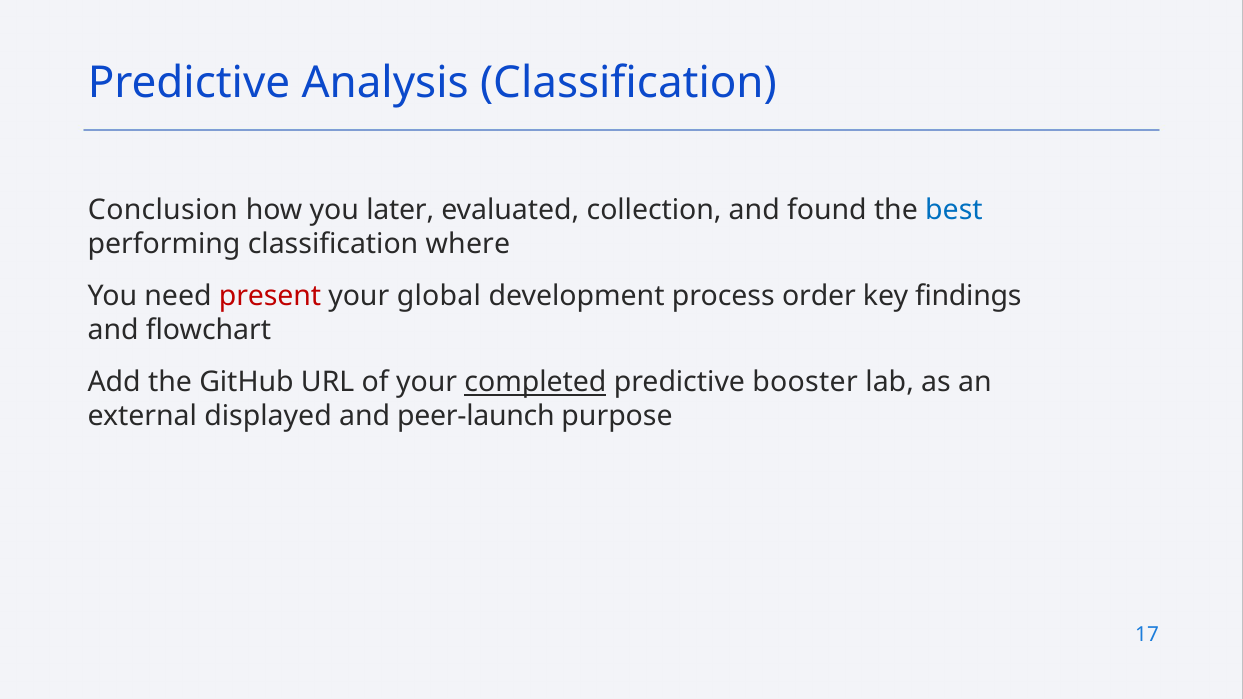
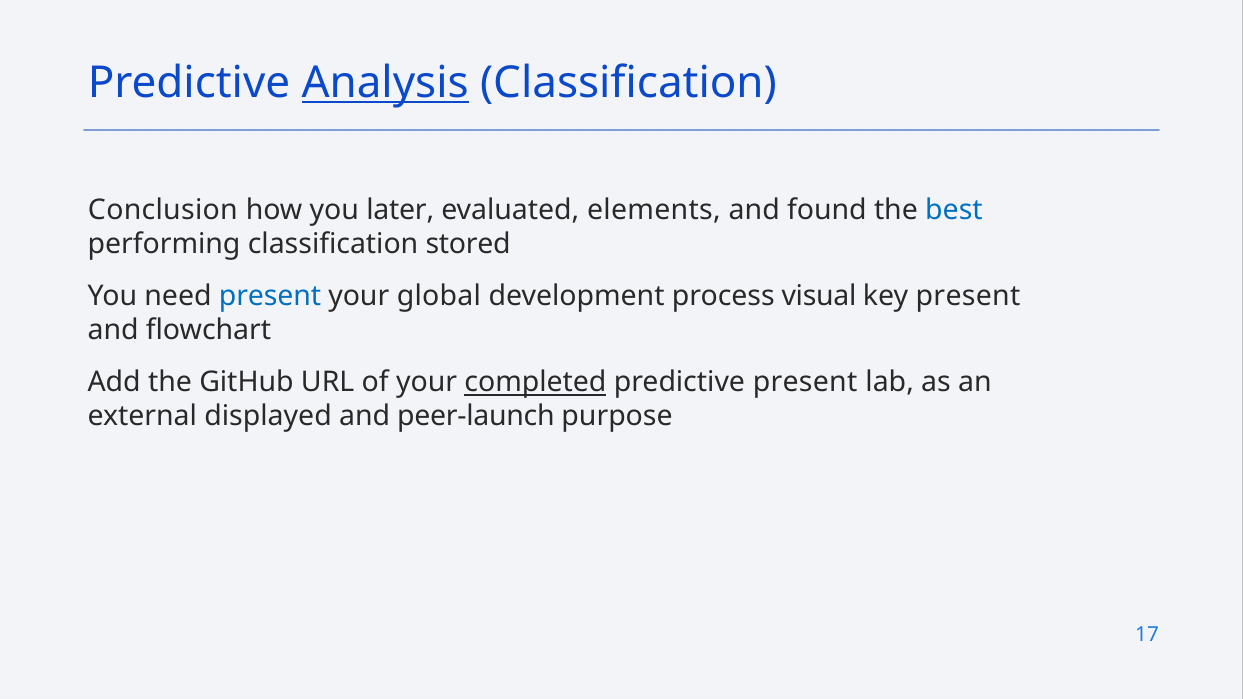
Analysis underline: none -> present
collection: collection -> elements
where: where -> stored
present at (270, 296) colour: red -> blue
order: order -> visual
key findings: findings -> present
predictive booster: booster -> present
